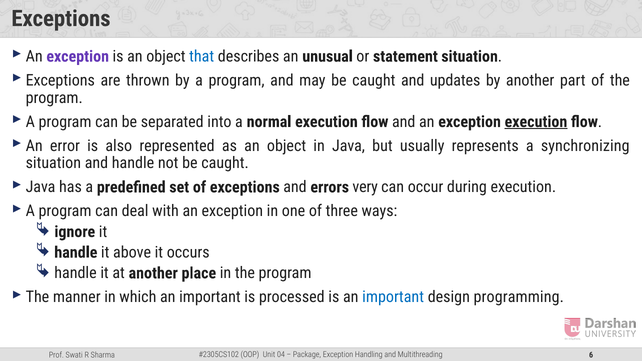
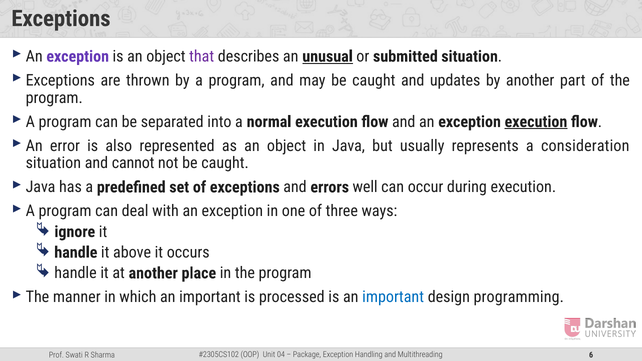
that colour: blue -> purple
unusual underline: none -> present
statement: statement -> submitted
synchronizing: synchronizing -> consideration
and handle: handle -> cannot
very: very -> well
